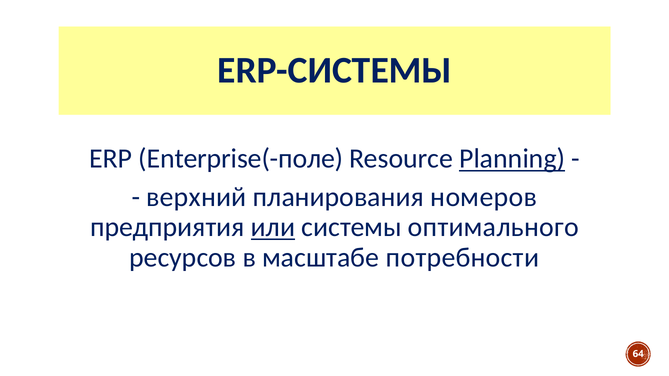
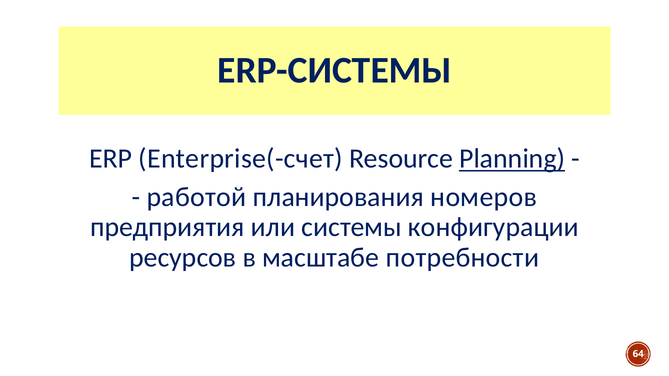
Enterprise(-поле: Enterprise(-поле -> Enterprise(-счет
верхний: верхний -> работой
или underline: present -> none
оптимального: оптимального -> конфигурации
